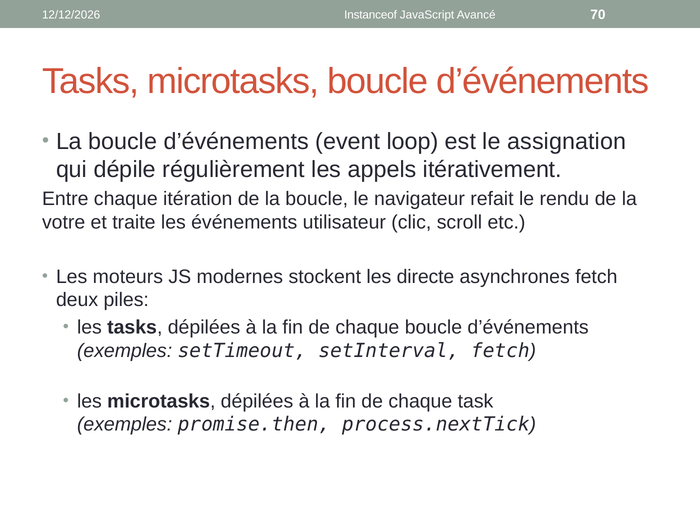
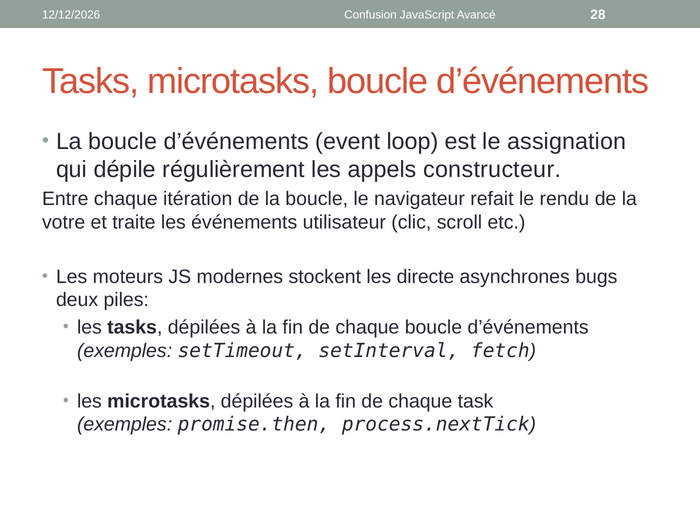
Instanceof: Instanceof -> Confusion
70: 70 -> 28
itérativement: itérativement -> constructeur
asynchrones fetch: fetch -> bugs
